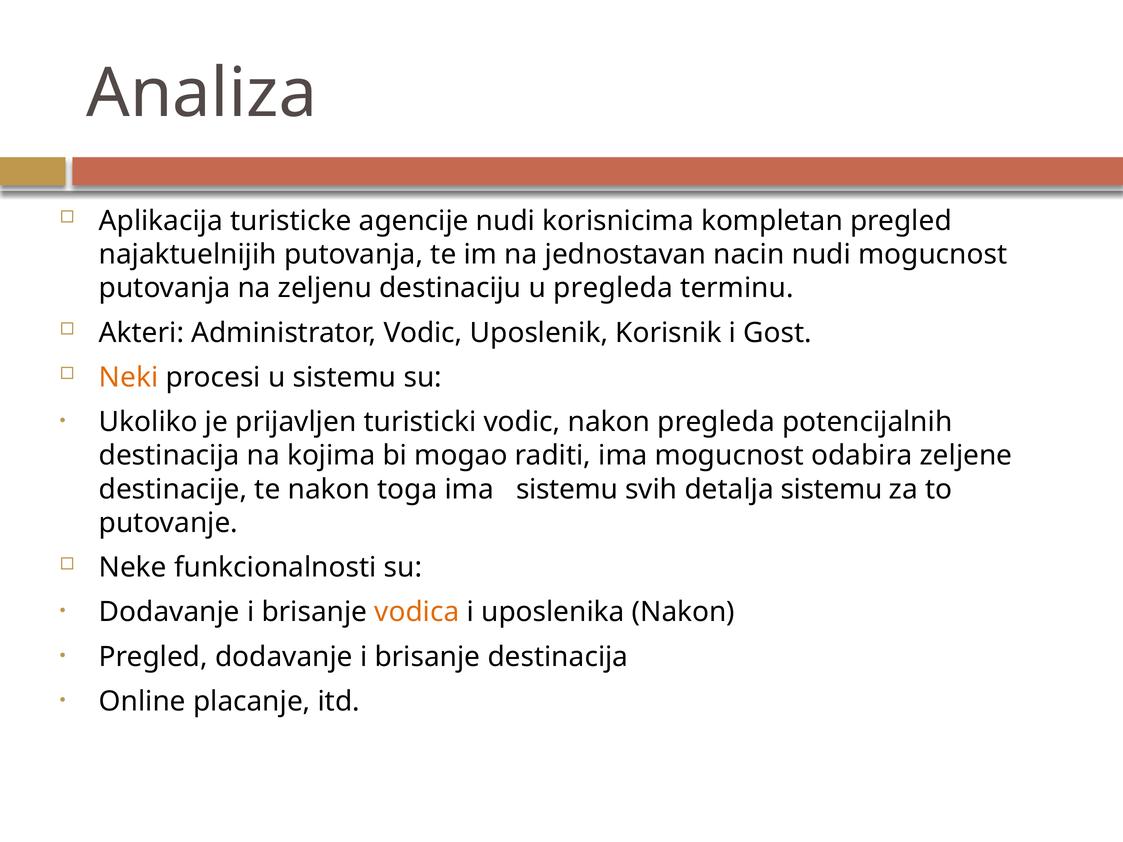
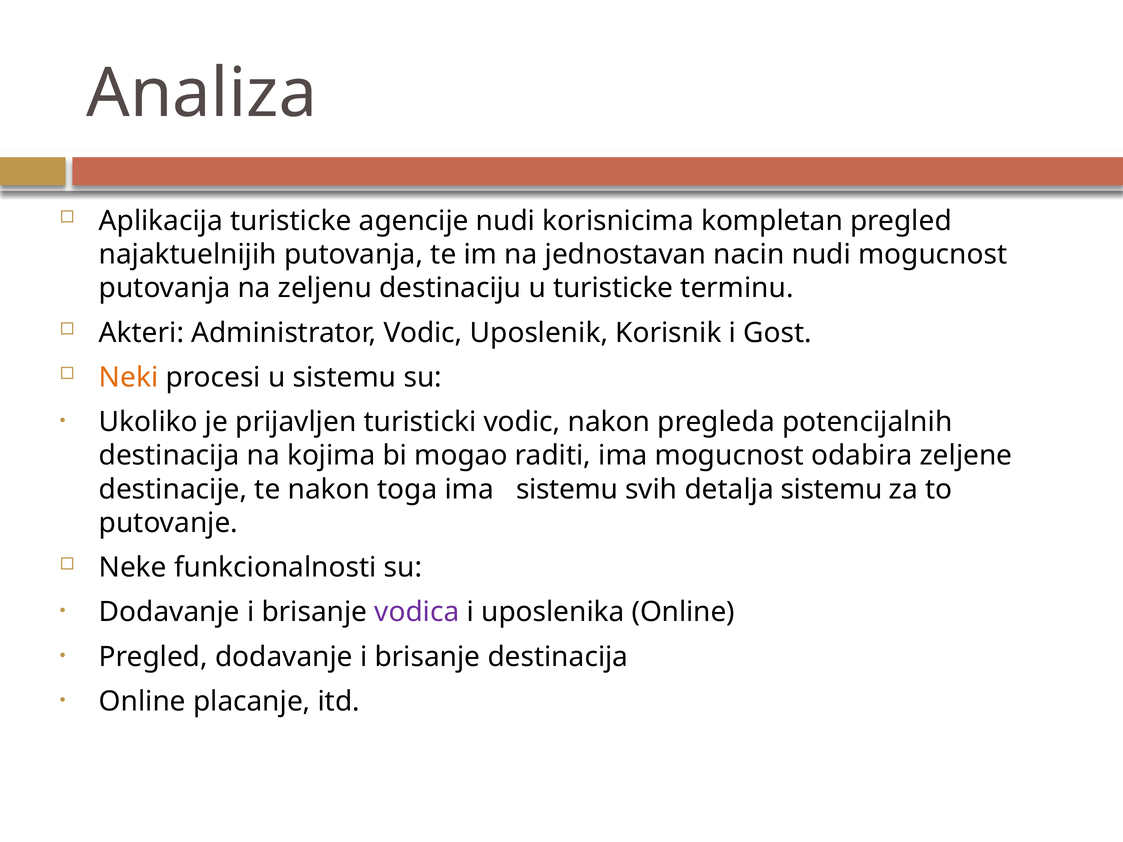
u pregleda: pregleda -> turisticke
vodica colour: orange -> purple
uposlenika Nakon: Nakon -> Online
